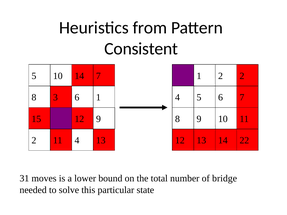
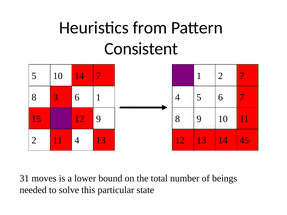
2 2: 2 -> 7
22: 22 -> 45
bridge: bridge -> beings
